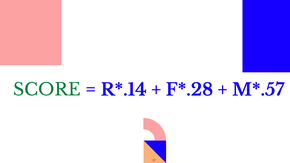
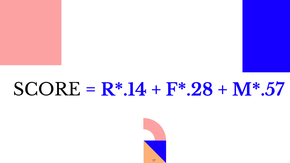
SCORE colour: green -> black
